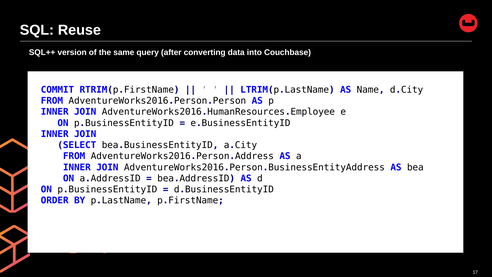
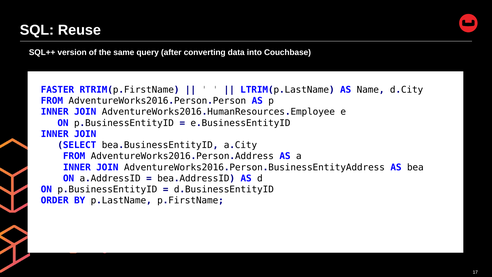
COMMIT: COMMIT -> FASTER
